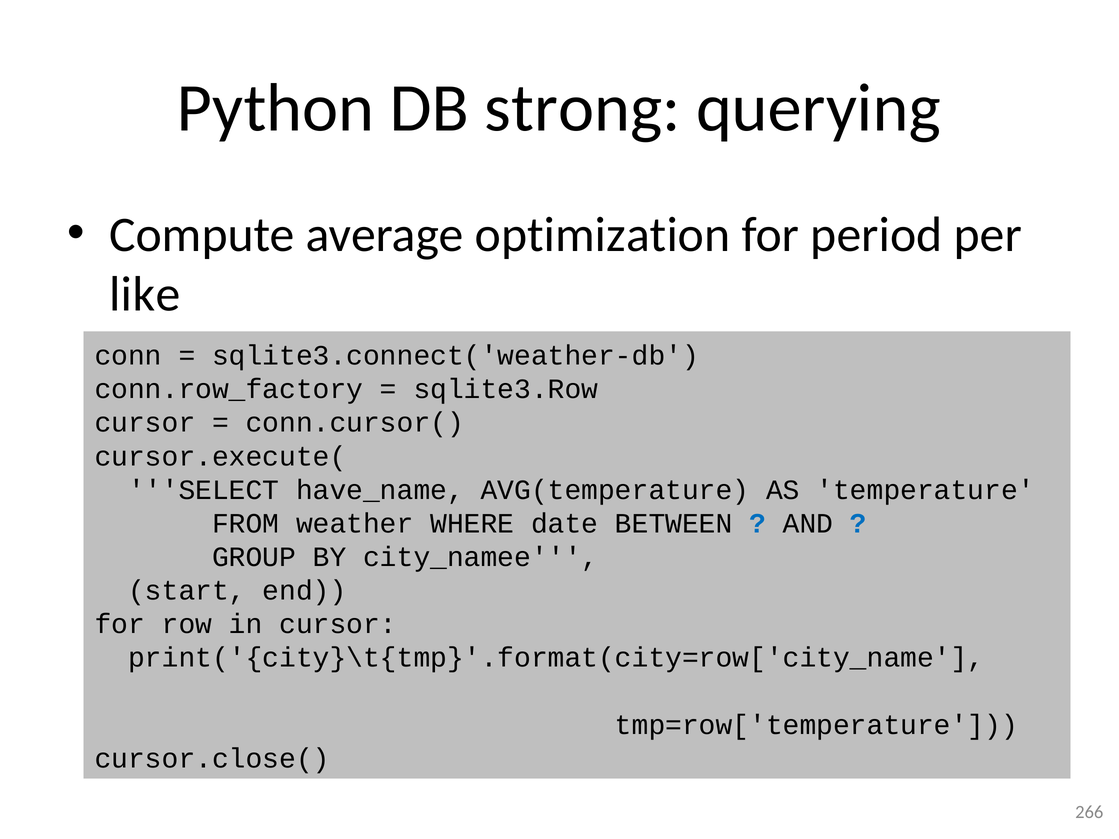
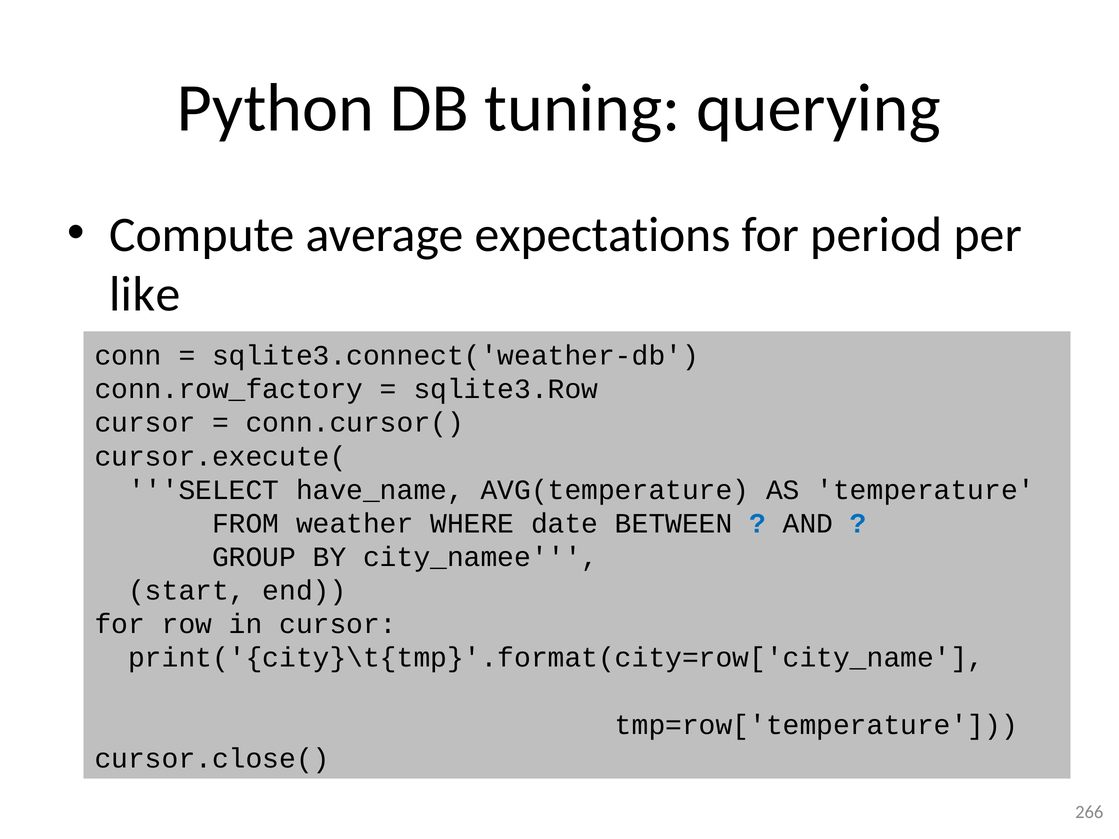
strong: strong -> tuning
optimization: optimization -> expectations
